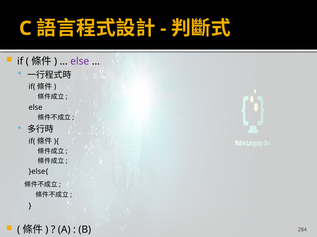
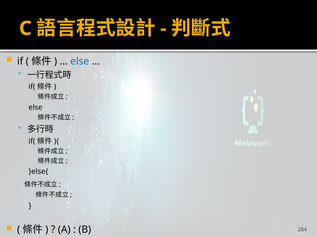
else at (80, 61) colour: purple -> blue
